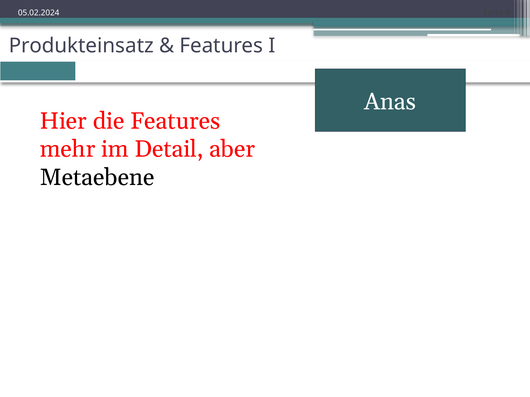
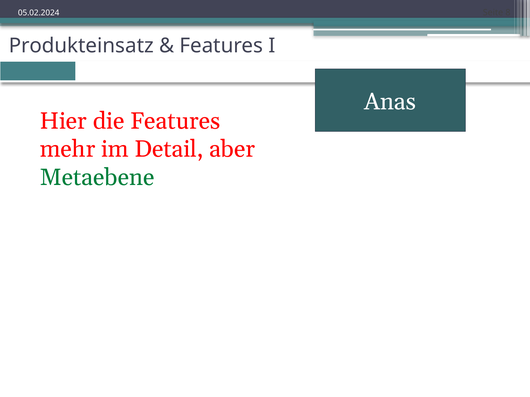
Metaebene colour: black -> green
